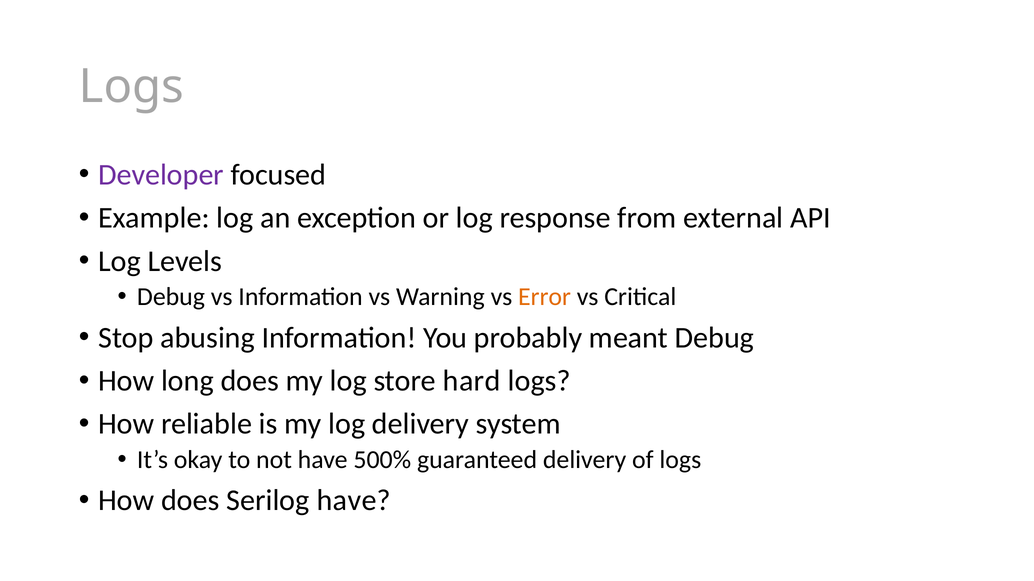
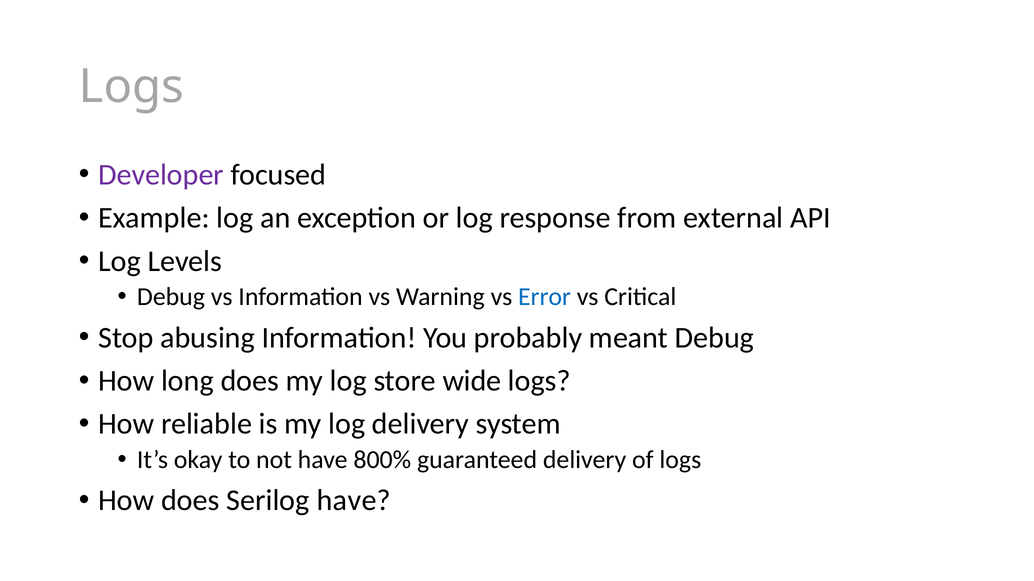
Error colour: orange -> blue
hard: hard -> wide
500%: 500% -> 800%
